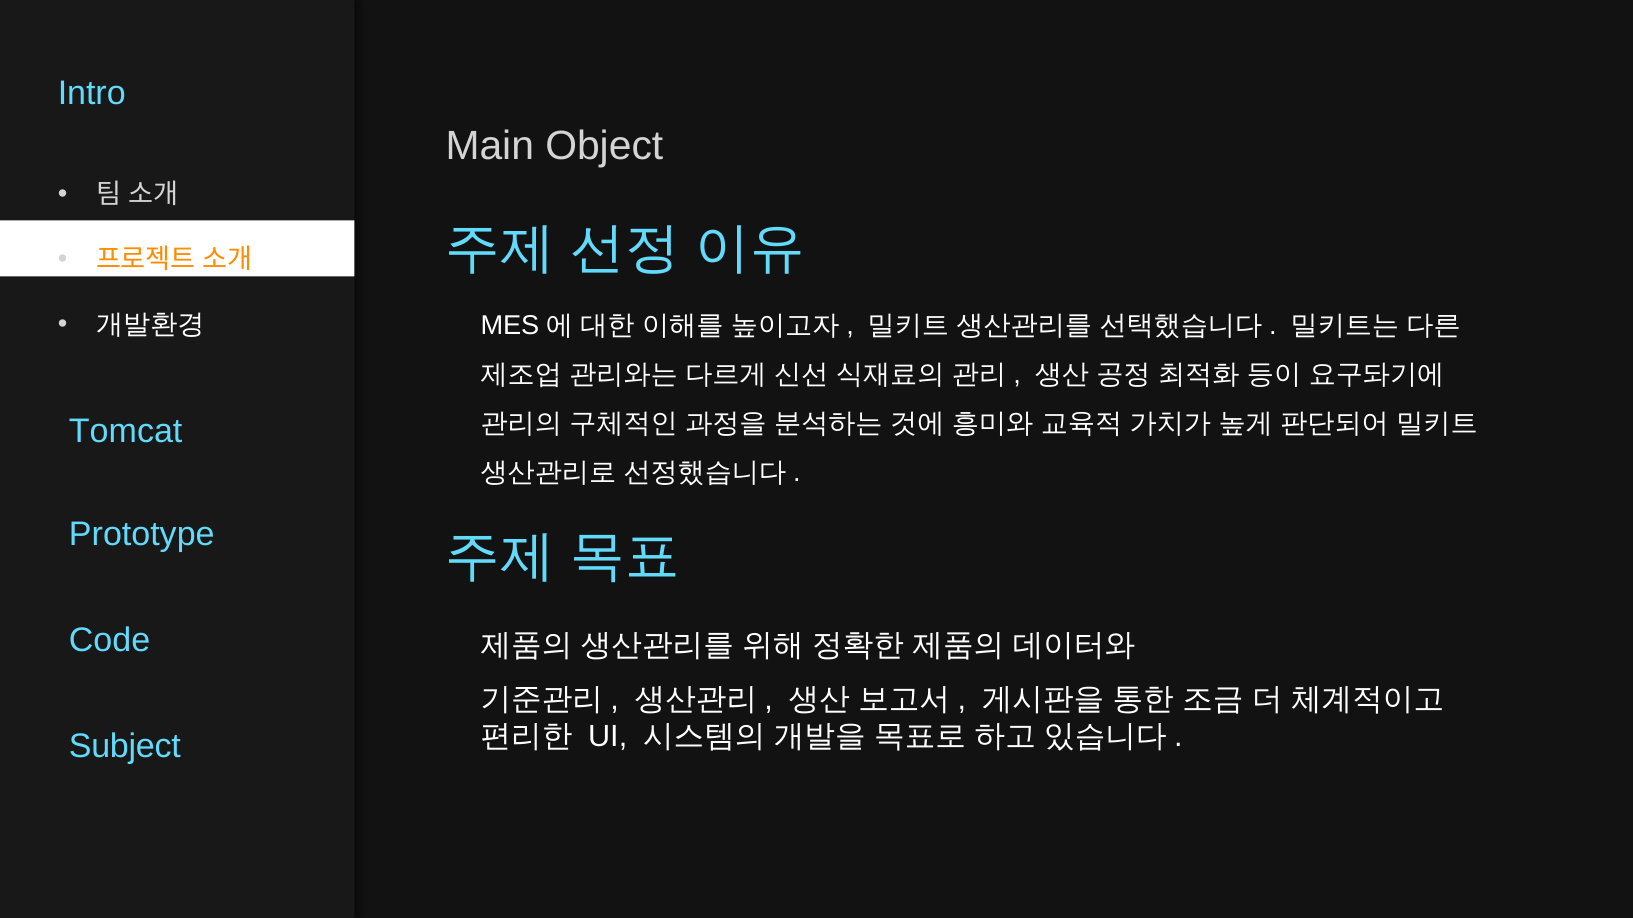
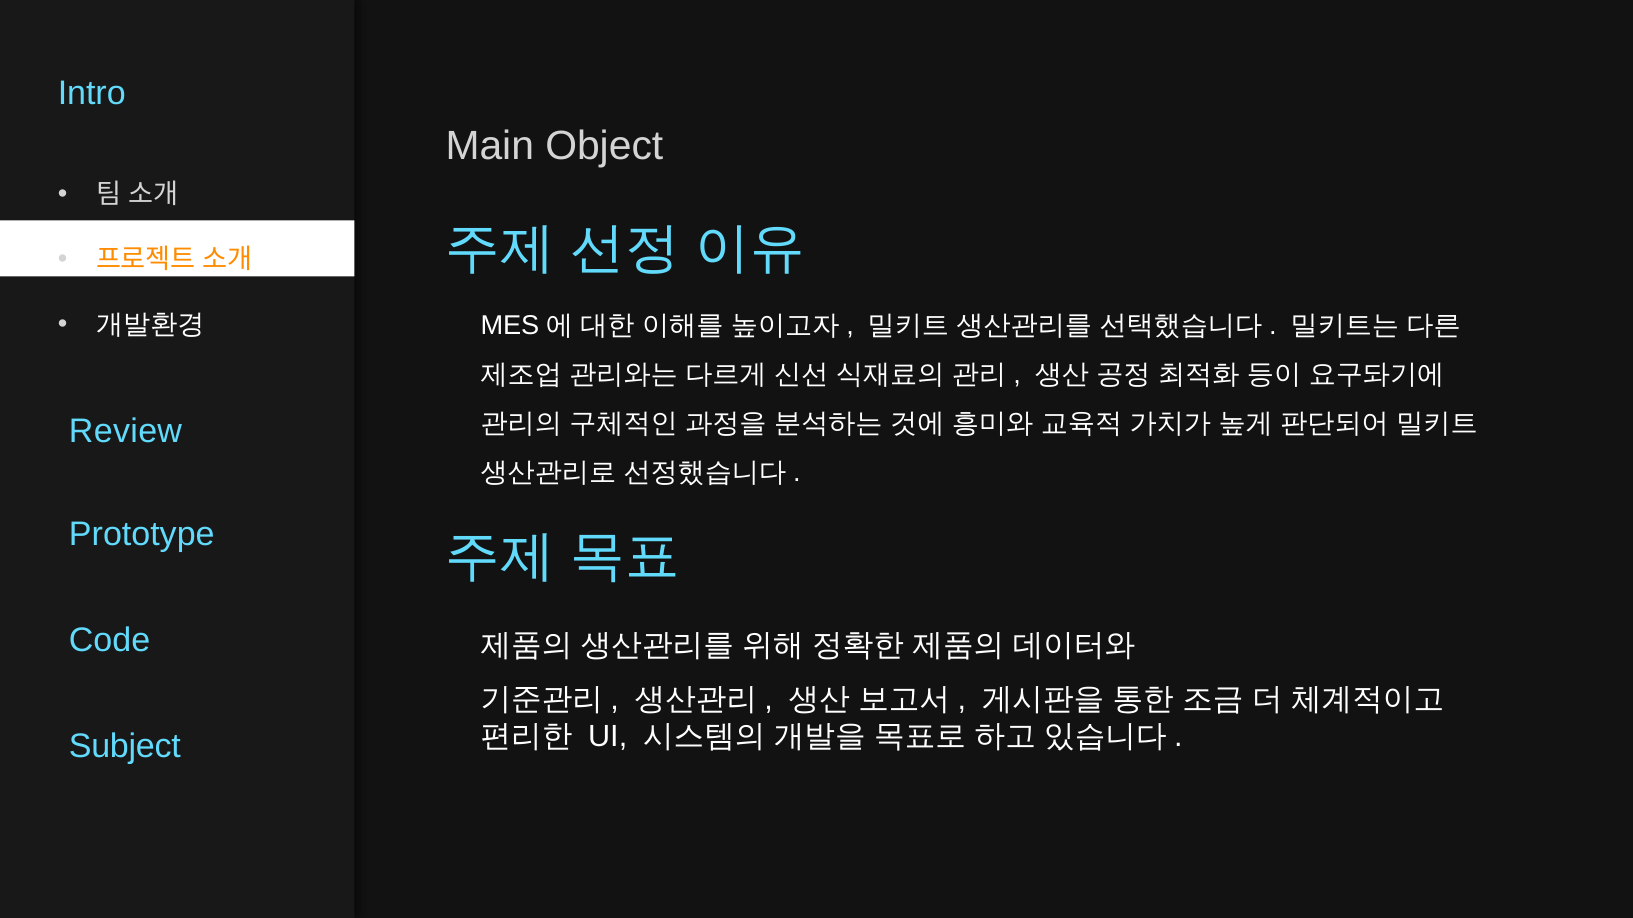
Tomcat: Tomcat -> Review
